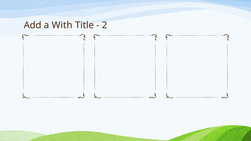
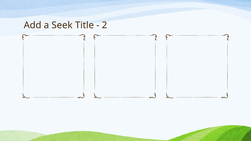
With: With -> Seek
